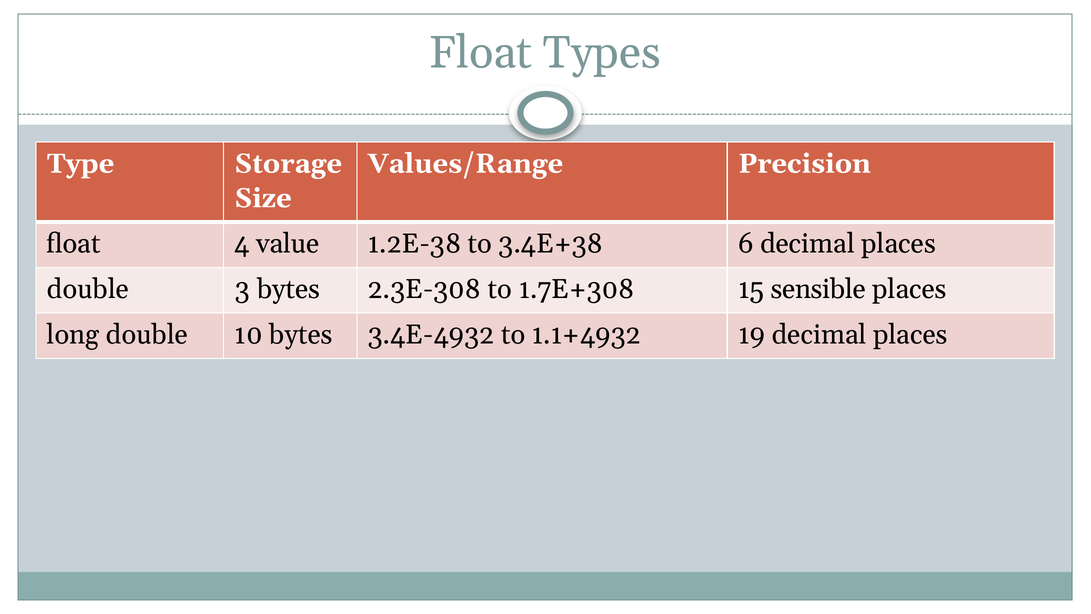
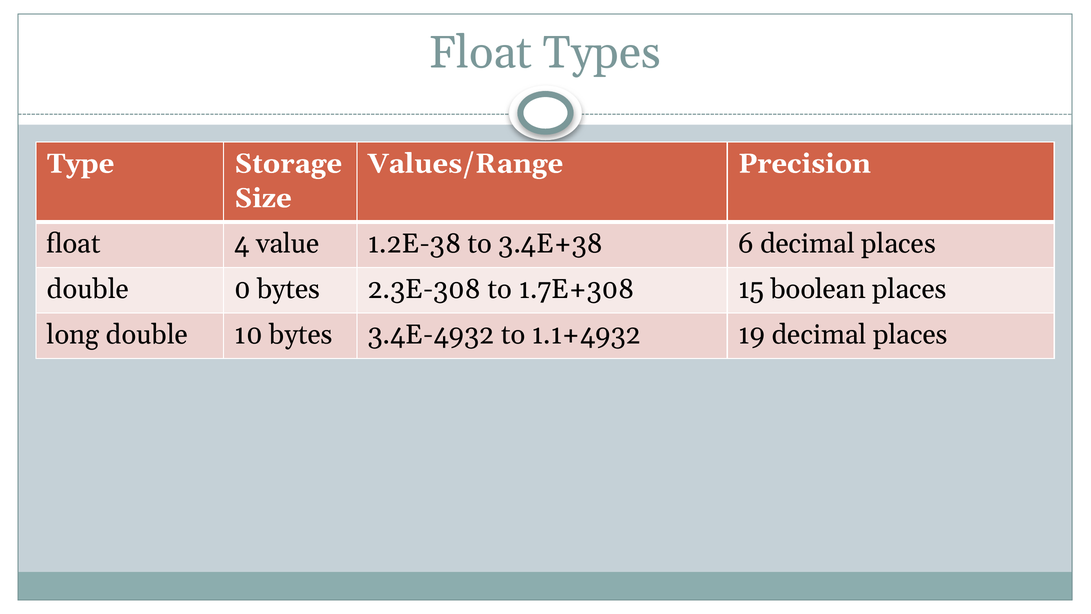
3: 3 -> 0
sensible: sensible -> boolean
